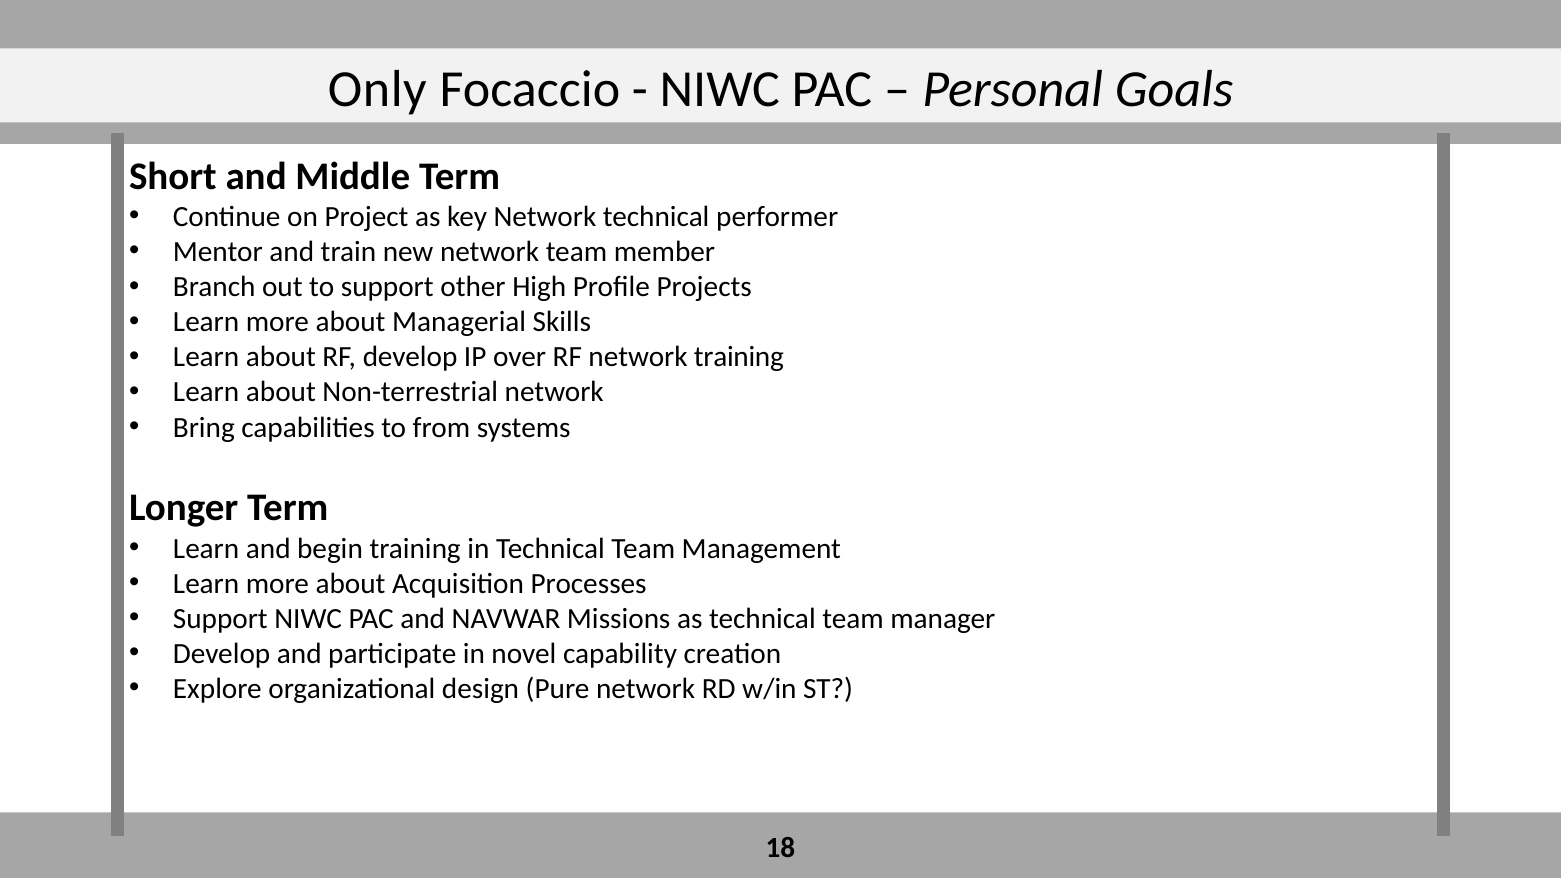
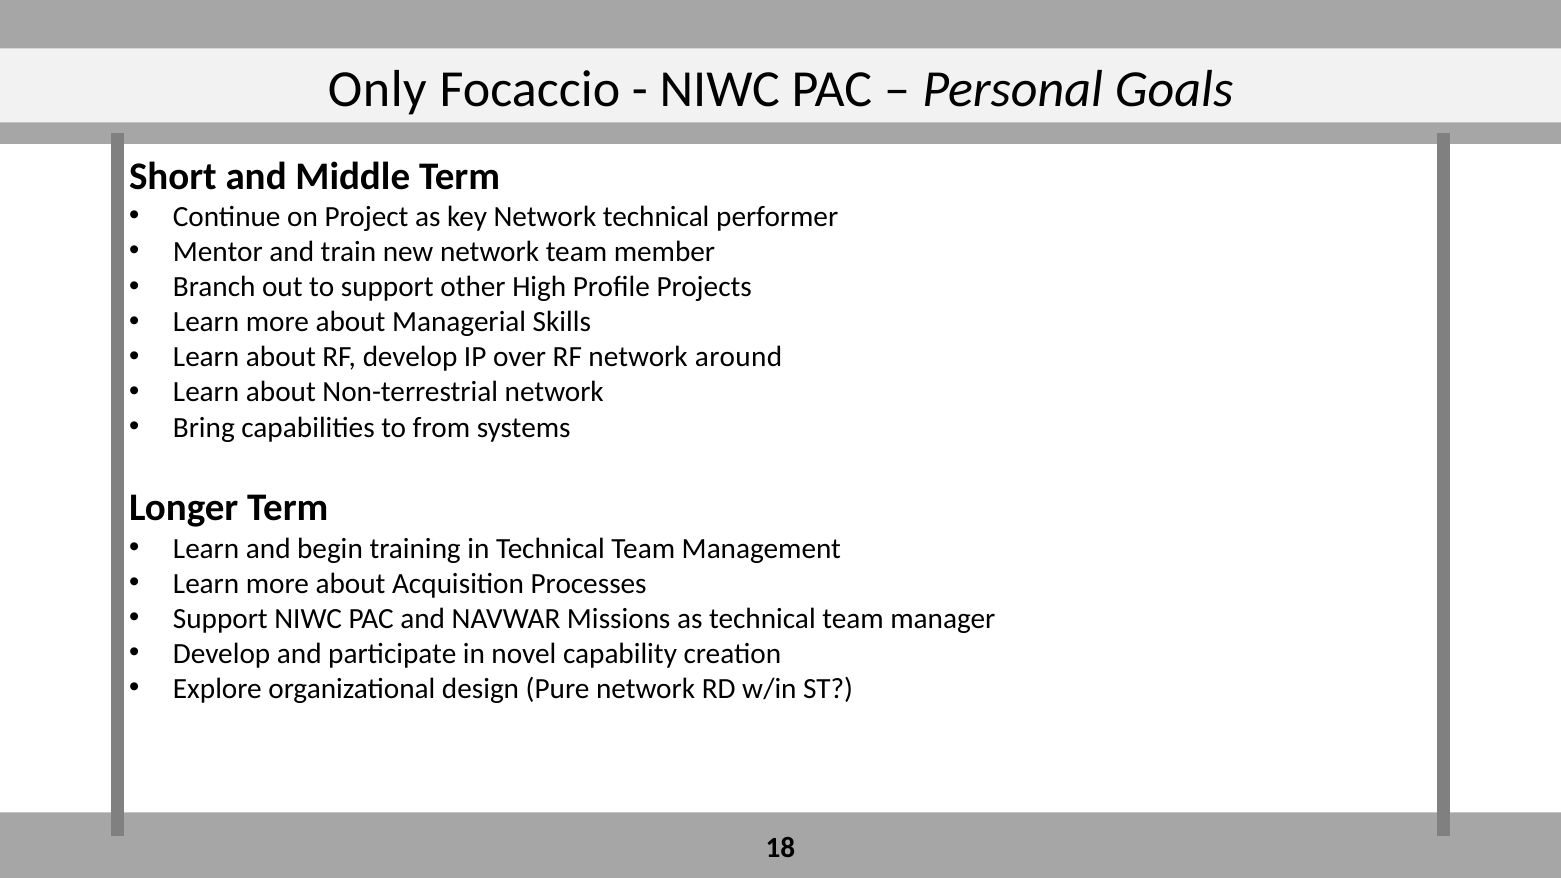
network training: training -> around
